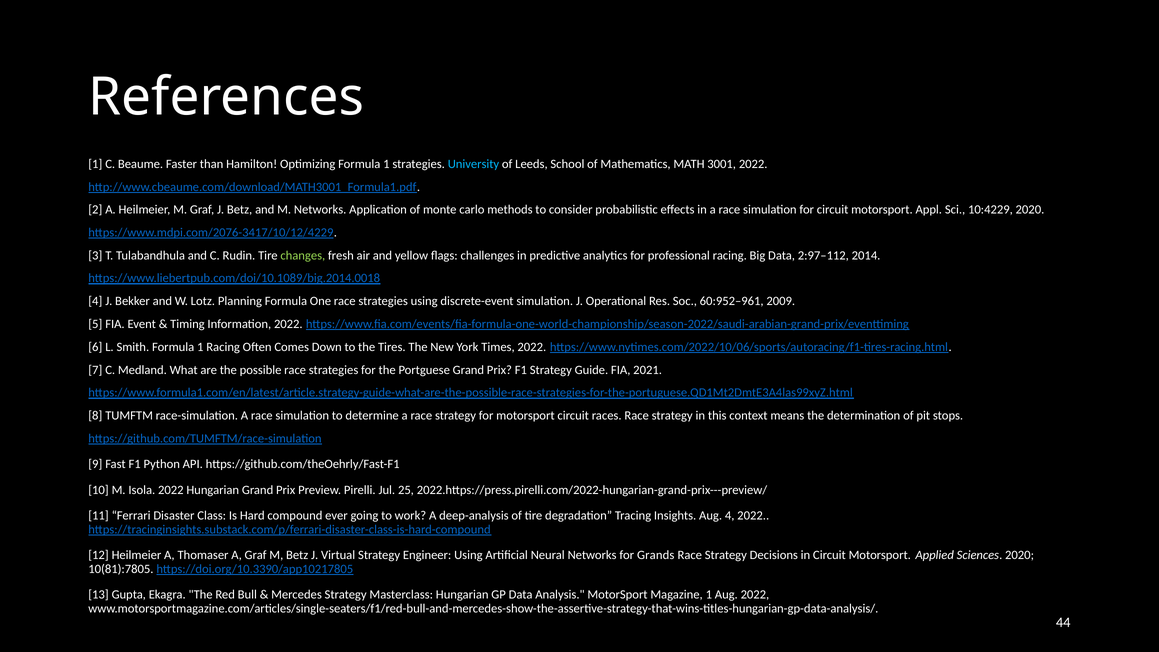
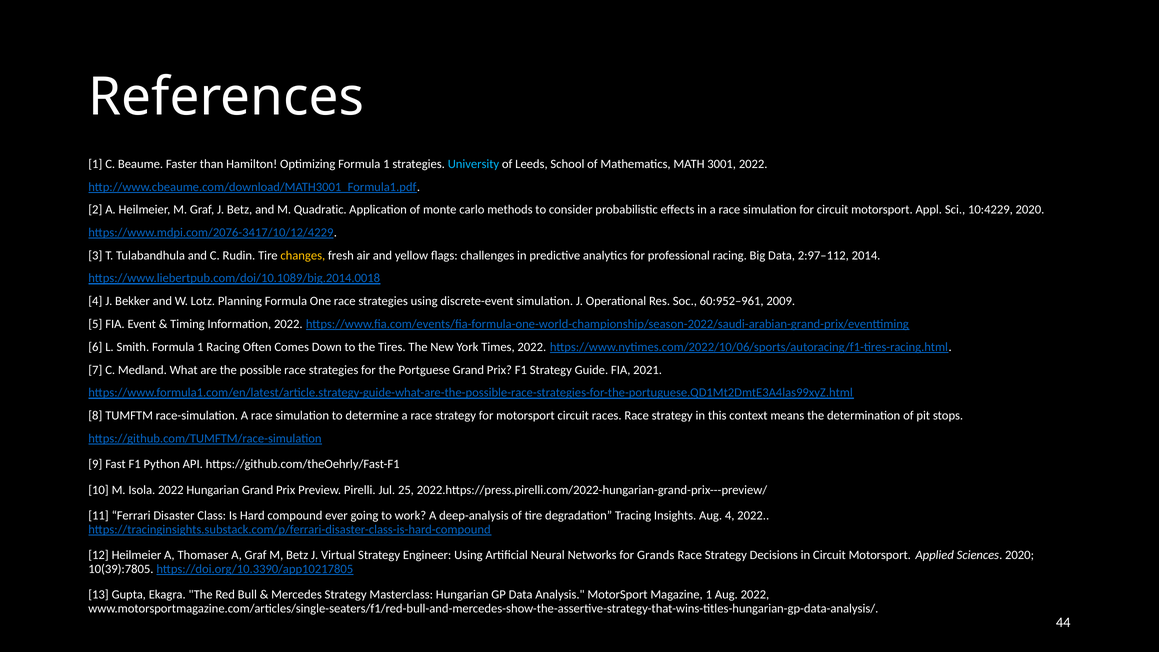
M Networks: Networks -> Quadratic
changes colour: light green -> yellow
10(81):7805: 10(81):7805 -> 10(39):7805
